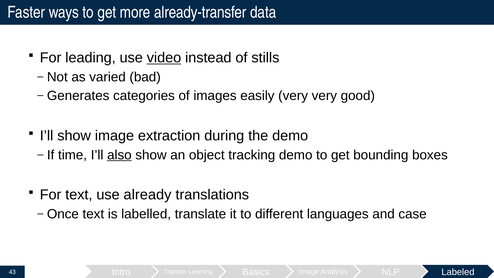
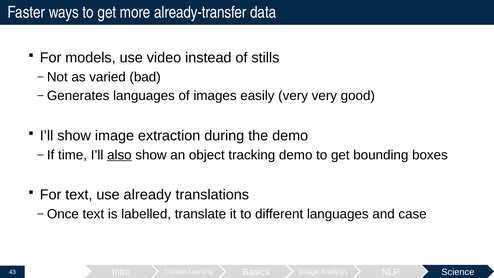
leading: leading -> models
video underline: present -> none
Generates categories: categories -> languages
Labeled: Labeled -> Science
